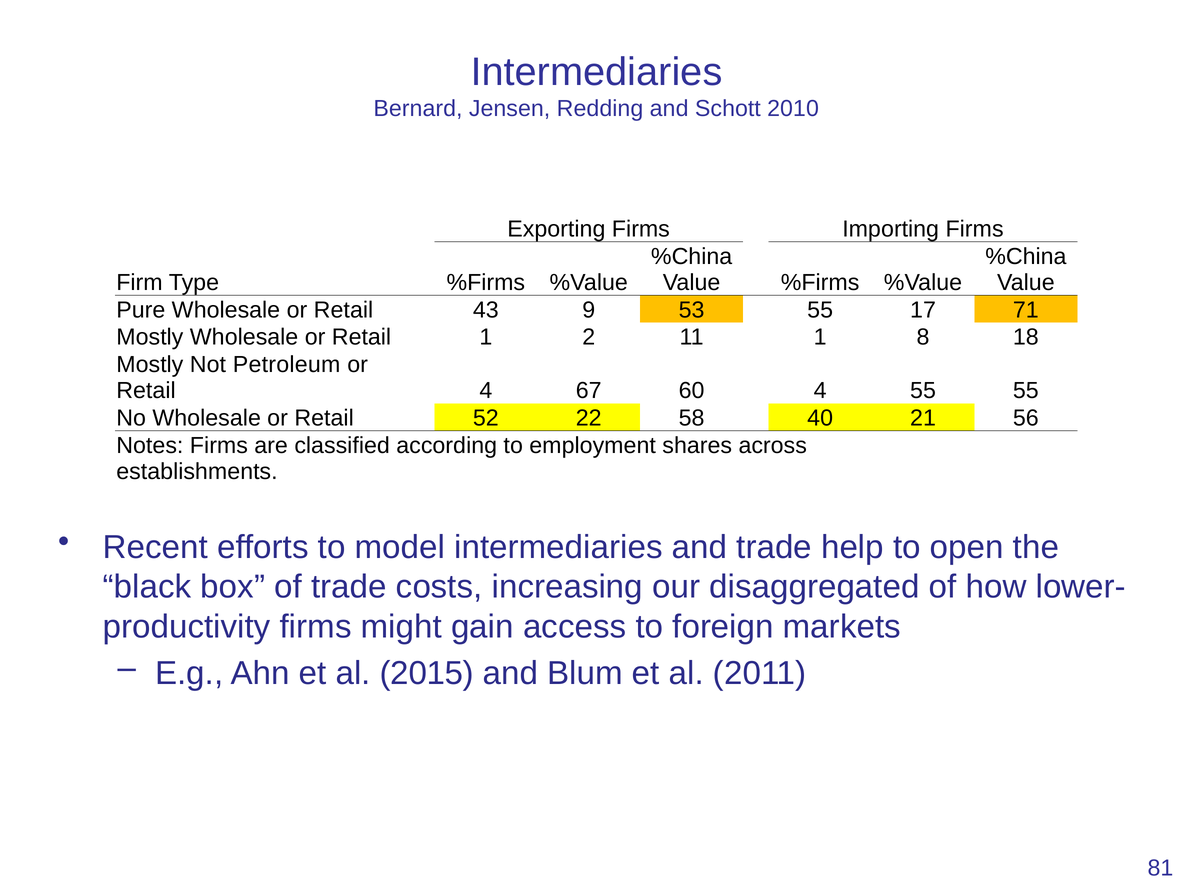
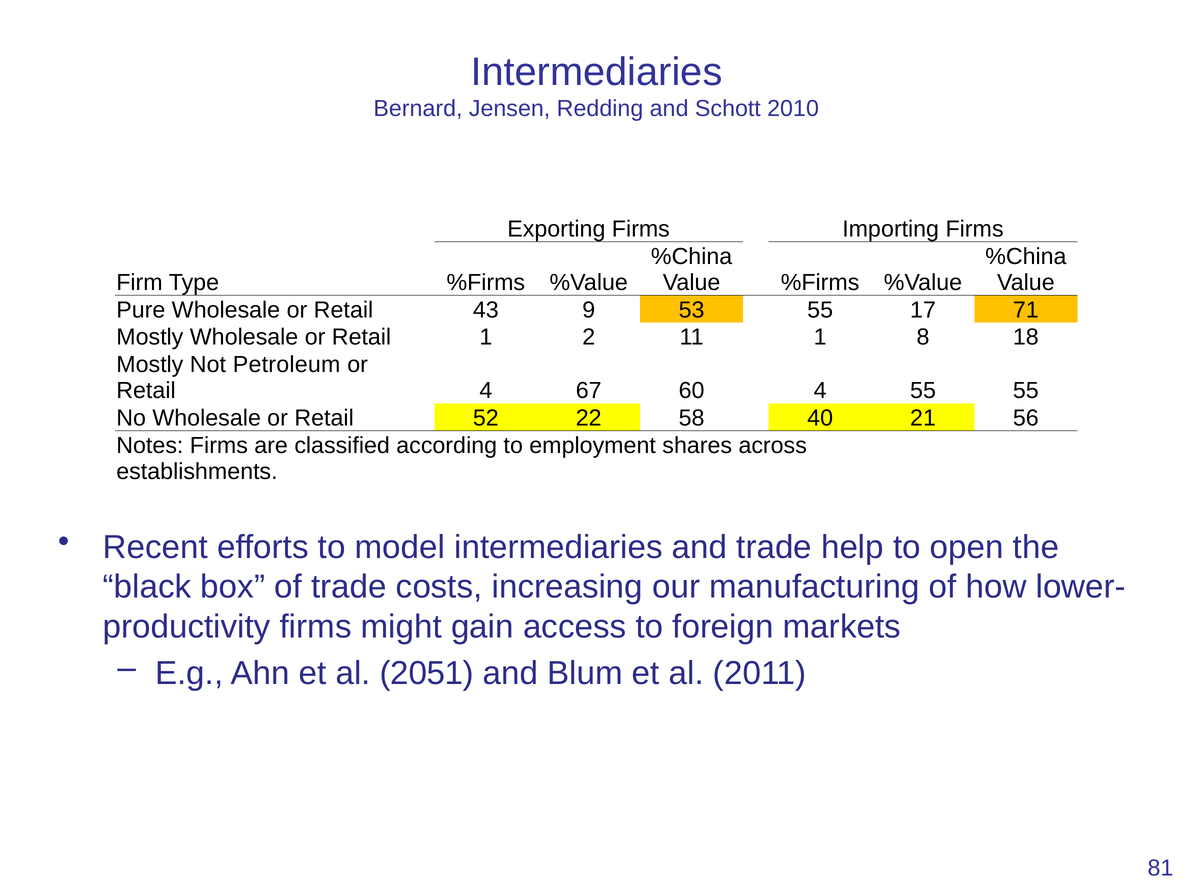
disaggregated: disaggregated -> manufacturing
2015: 2015 -> 2051
